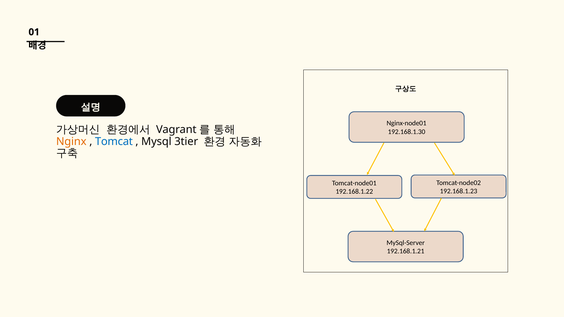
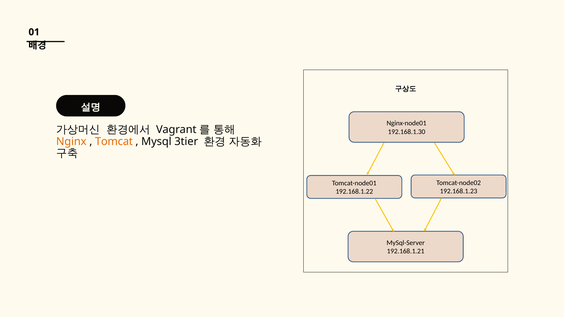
Tomcat colour: blue -> orange
